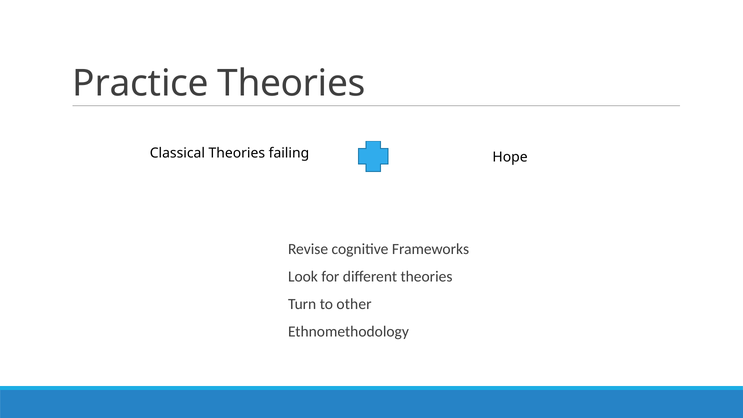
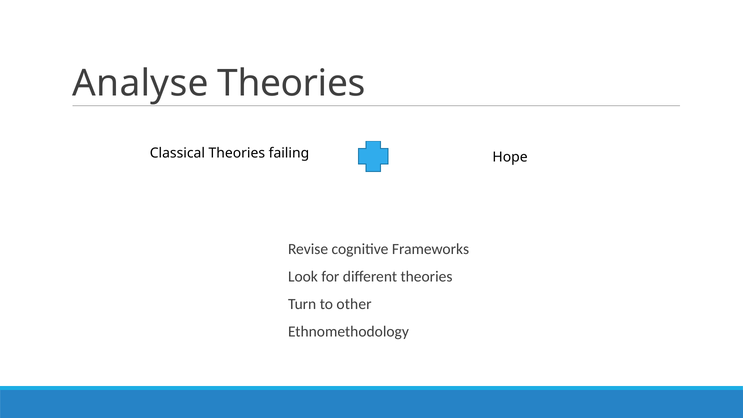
Practice: Practice -> Analyse
